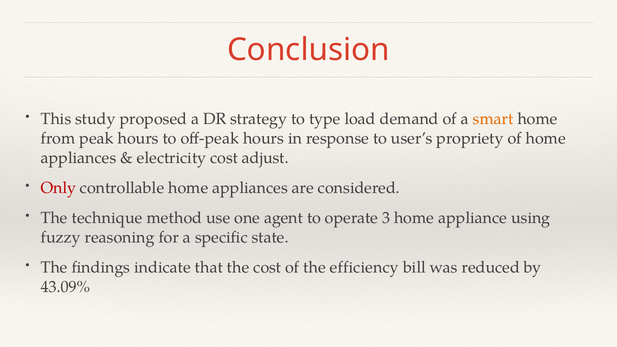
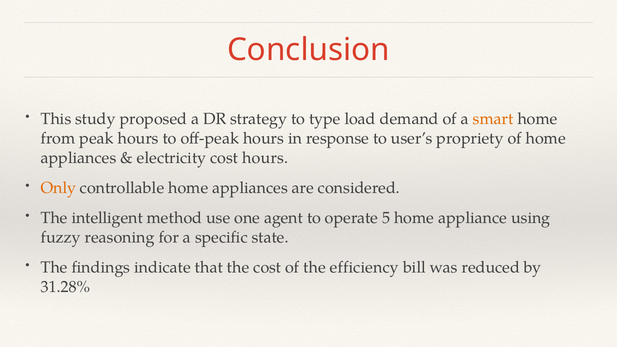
cost adjust: adjust -> hours
Only colour: red -> orange
technique: technique -> intelligent
3: 3 -> 5
43.09%: 43.09% -> 31.28%
